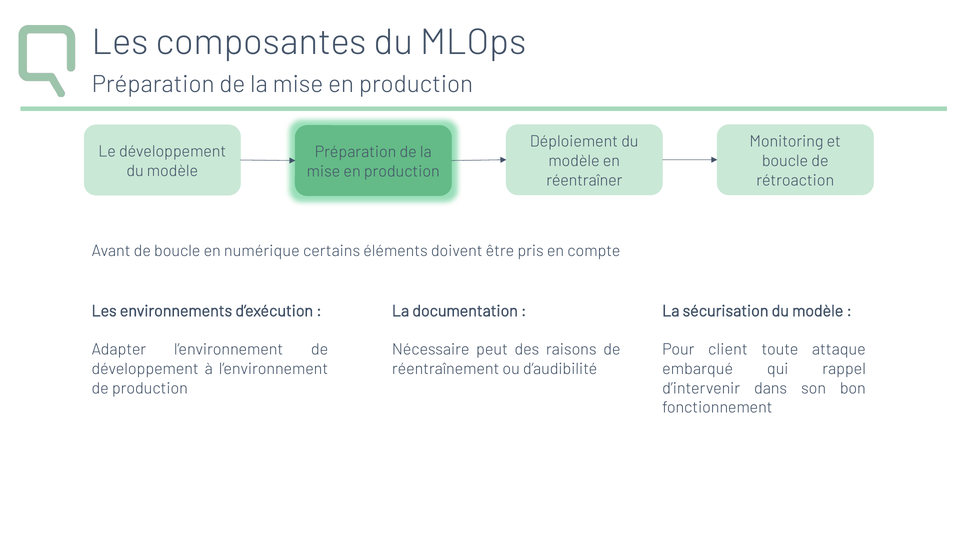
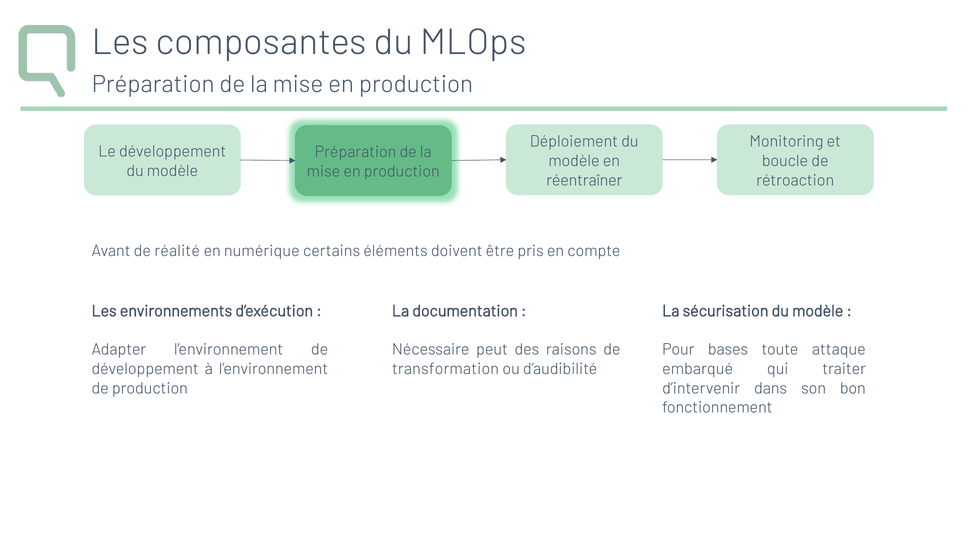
de boucle: boucle -> réalité
client: client -> bases
réentraînement: réentraînement -> transformation
rappel: rappel -> traiter
